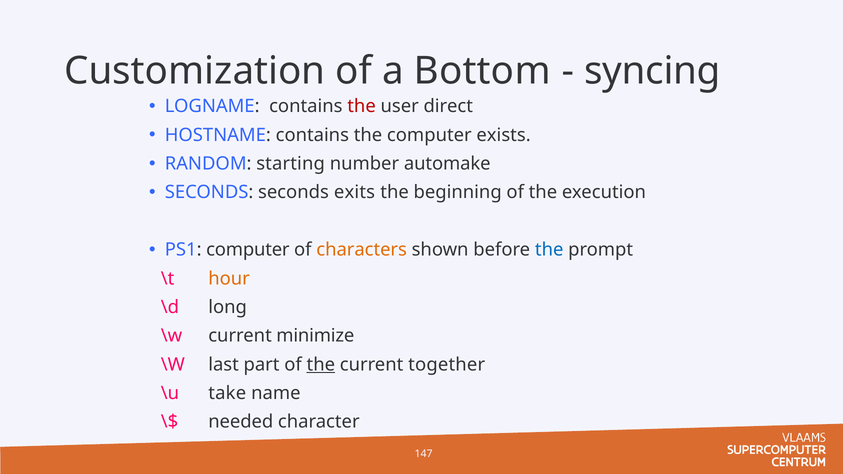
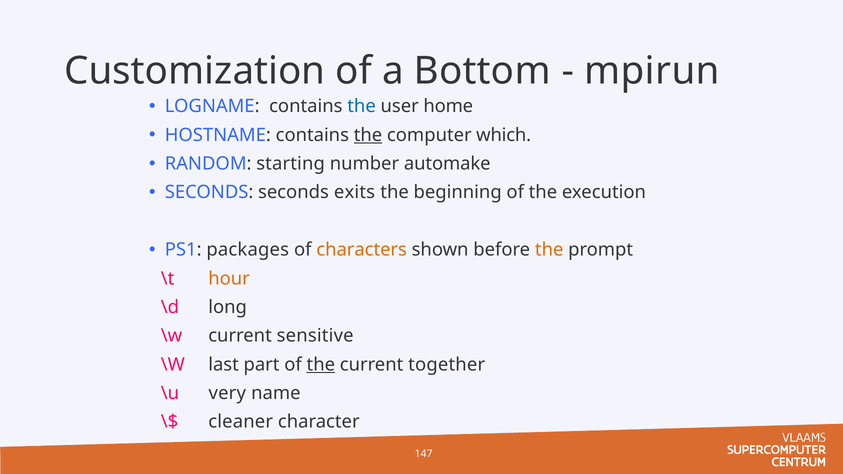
syncing: syncing -> mpirun
the at (362, 106) colour: red -> blue
direct: direct -> home
the at (368, 135) underline: none -> present
exists: exists -> which
PS1 computer: computer -> packages
the at (549, 250) colour: blue -> orange
minimize: minimize -> sensitive
take: take -> very
needed: needed -> cleaner
